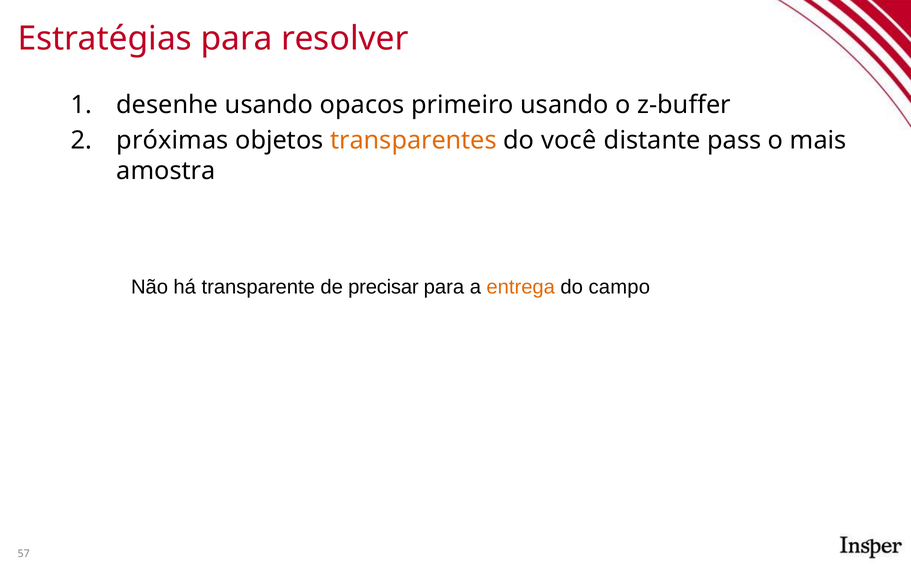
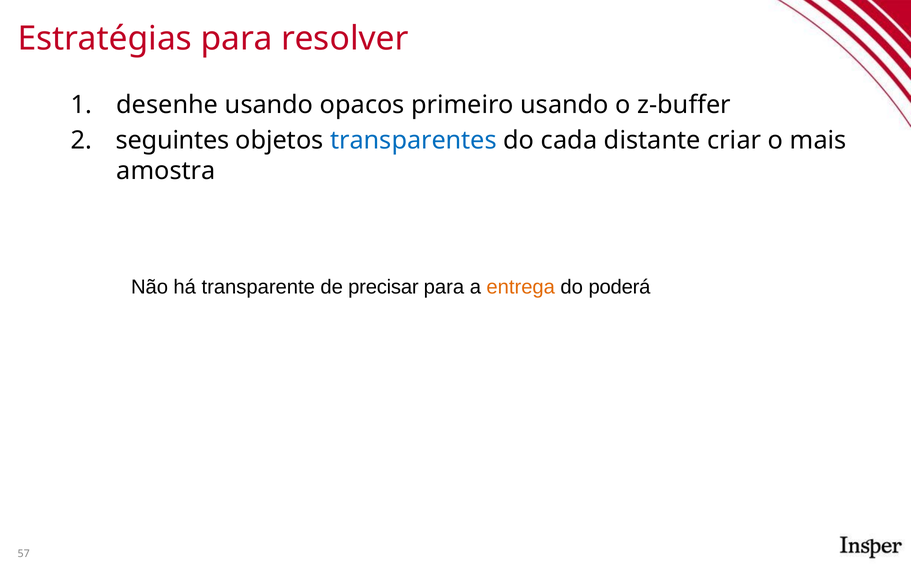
próximas: próximas -> seguintes
transparentes colour: orange -> blue
você: você -> cada
pass: pass -> criar
campo: campo -> poderá
